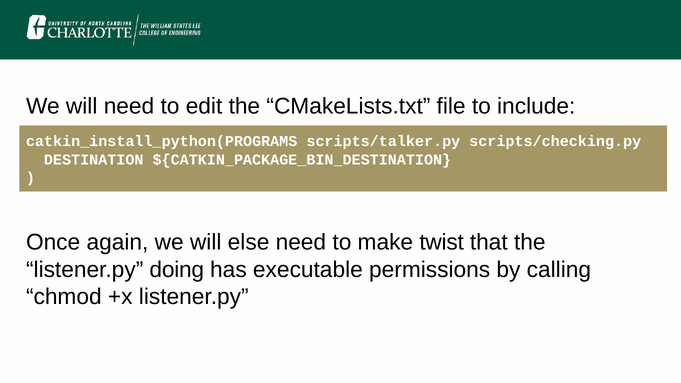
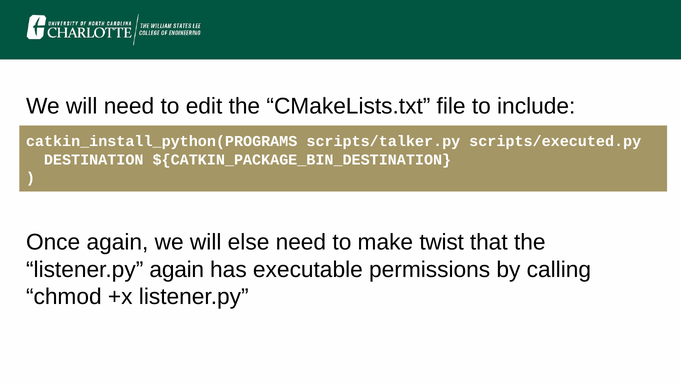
scripts/checking.py: scripts/checking.py -> scripts/executed.py
listener.py doing: doing -> again
